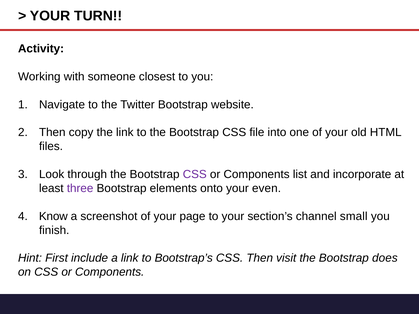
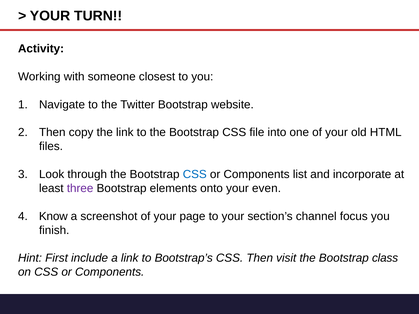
CSS at (195, 174) colour: purple -> blue
small: small -> focus
does: does -> class
